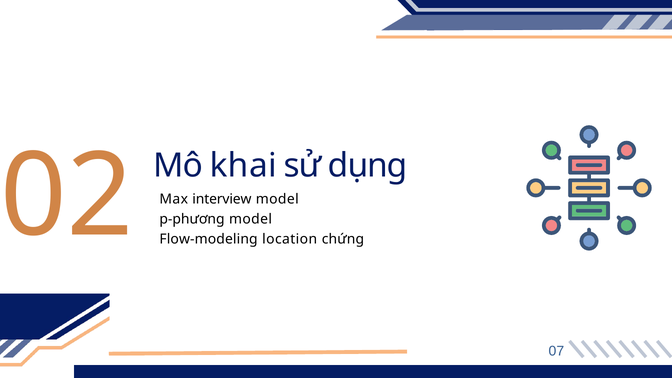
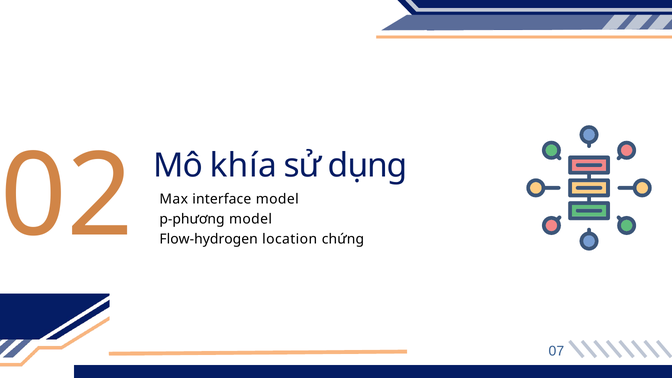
khai: khai -> khía
interview: interview -> interface
Flow-modeling: Flow-modeling -> Flow-hydrogen
